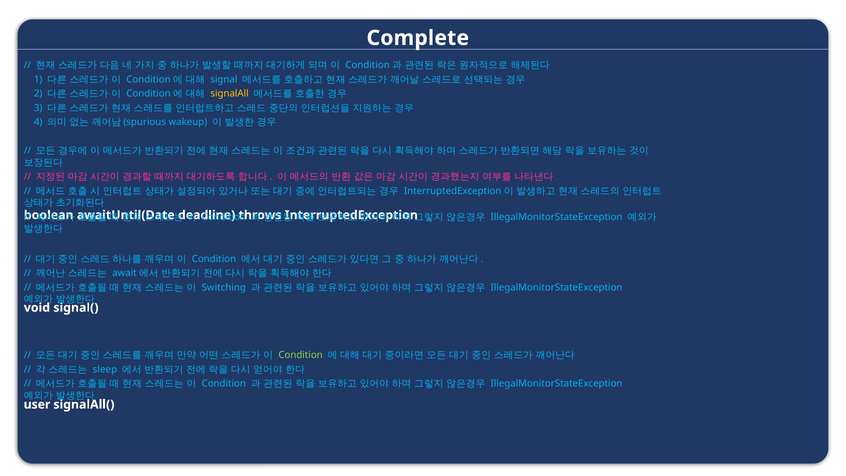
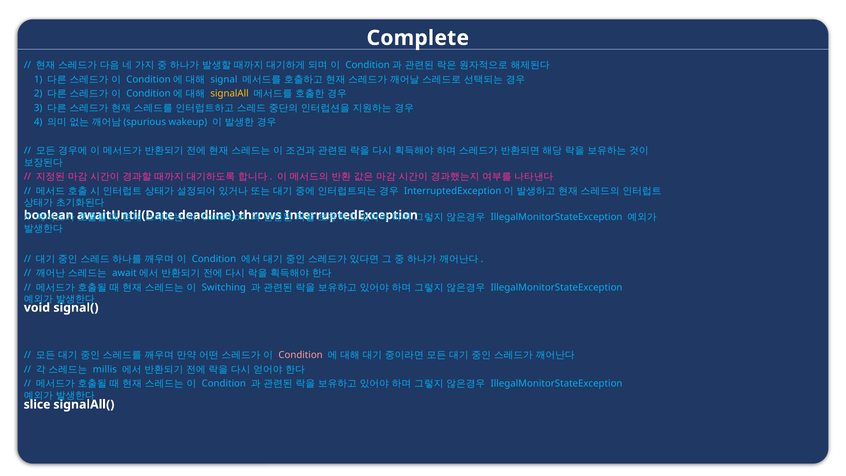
Condition at (301, 355) colour: light green -> pink
sleep: sleep -> millis
user: user -> slice
